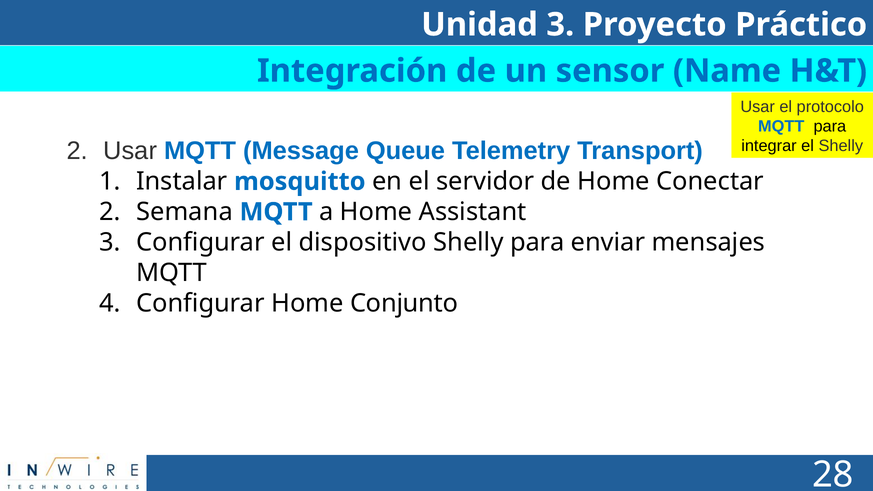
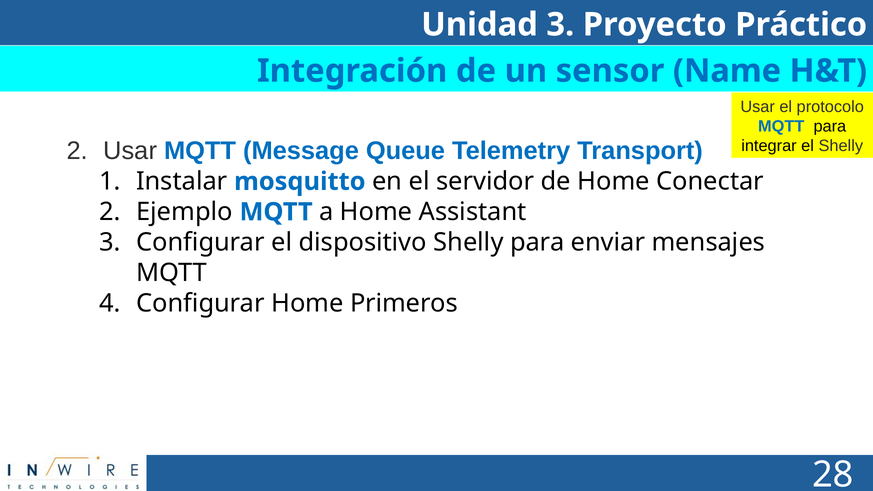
Semana: Semana -> Ejemplo
Conjunto: Conjunto -> Primeros
